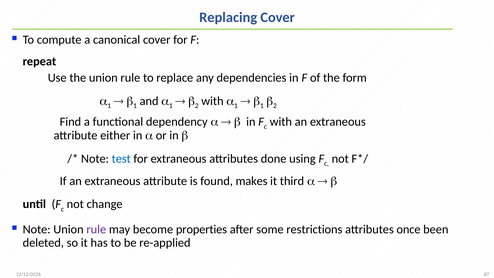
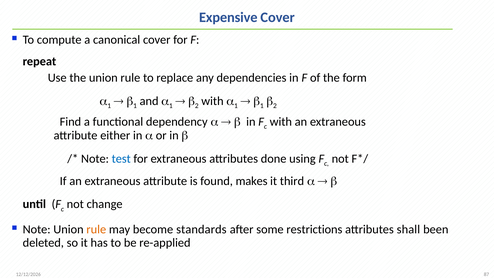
Replacing: Replacing -> Expensive
rule at (96, 229) colour: purple -> orange
properties: properties -> standards
once: once -> shall
